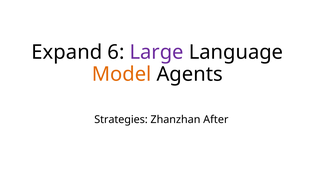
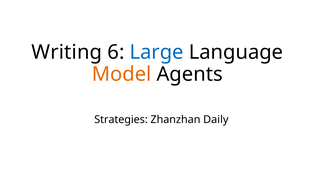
Expand: Expand -> Writing
Large colour: purple -> blue
After: After -> Daily
